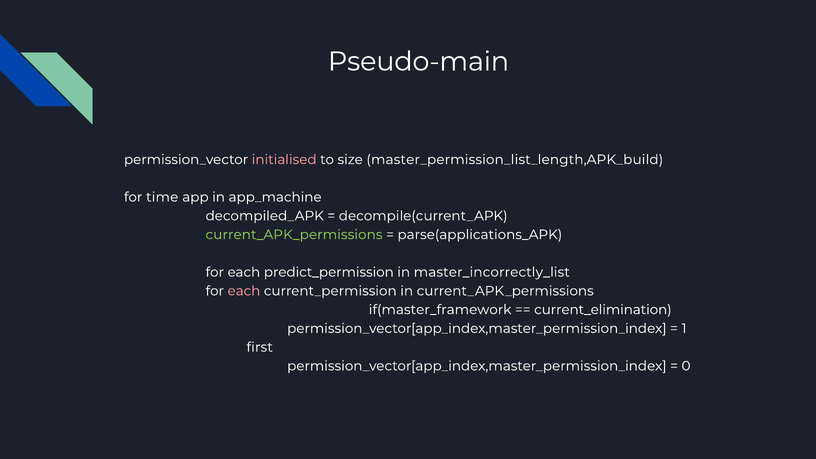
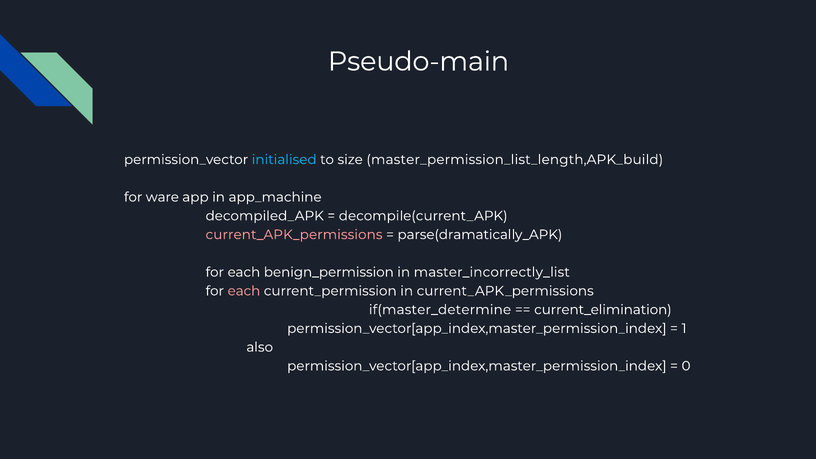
initialised colour: pink -> light blue
time: time -> ware
current_APK_permissions at (294, 235) colour: light green -> pink
parse(applications_APK: parse(applications_APK -> parse(dramatically_APK
predict_permission: predict_permission -> benign_permission
if(master_framework: if(master_framework -> if(master_determine
first: first -> also
